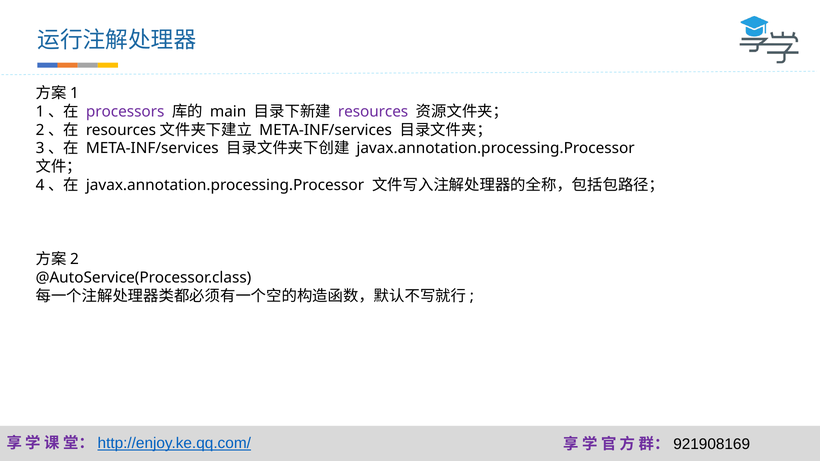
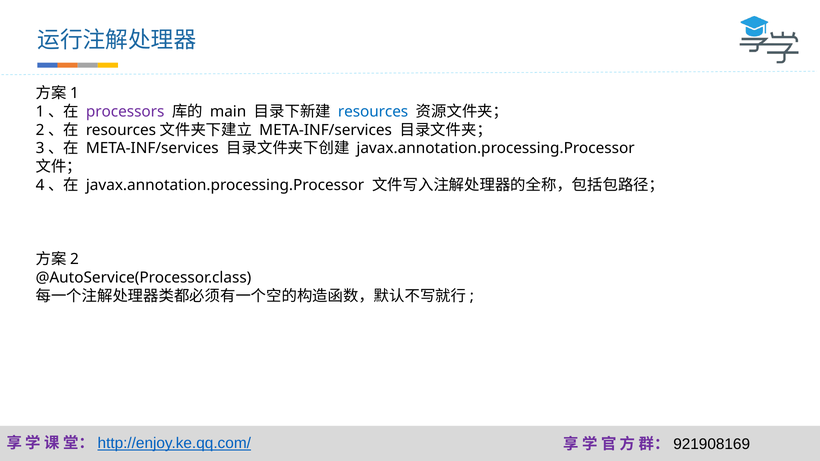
resources colour: purple -> blue
